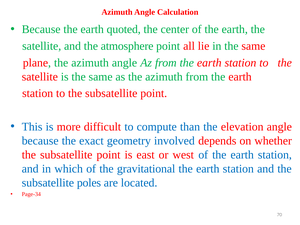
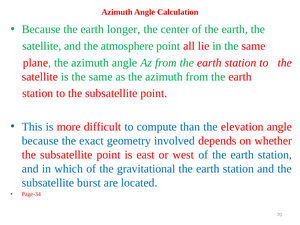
quoted: quoted -> longer
poles: poles -> burst
